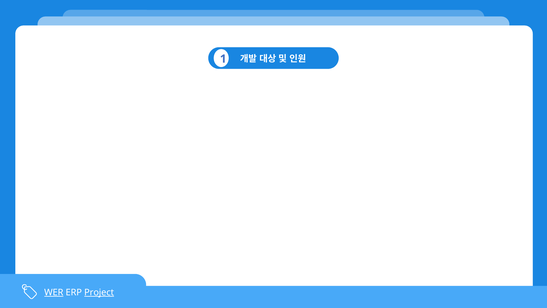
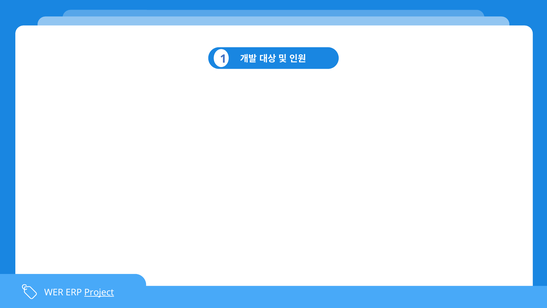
WER underline: present -> none
